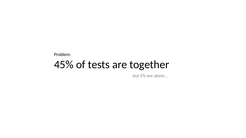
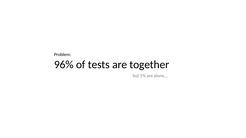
45%: 45% -> 96%
